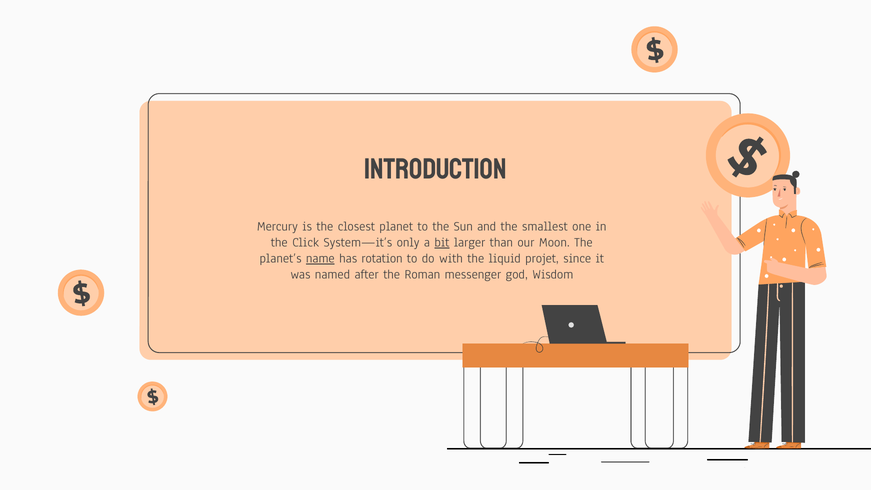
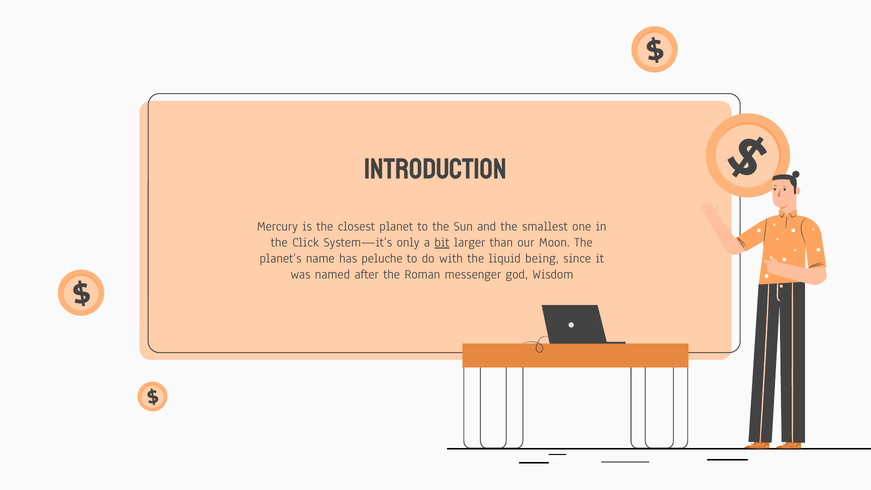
name underline: present -> none
rotation: rotation -> peluche
projet: projet -> being
